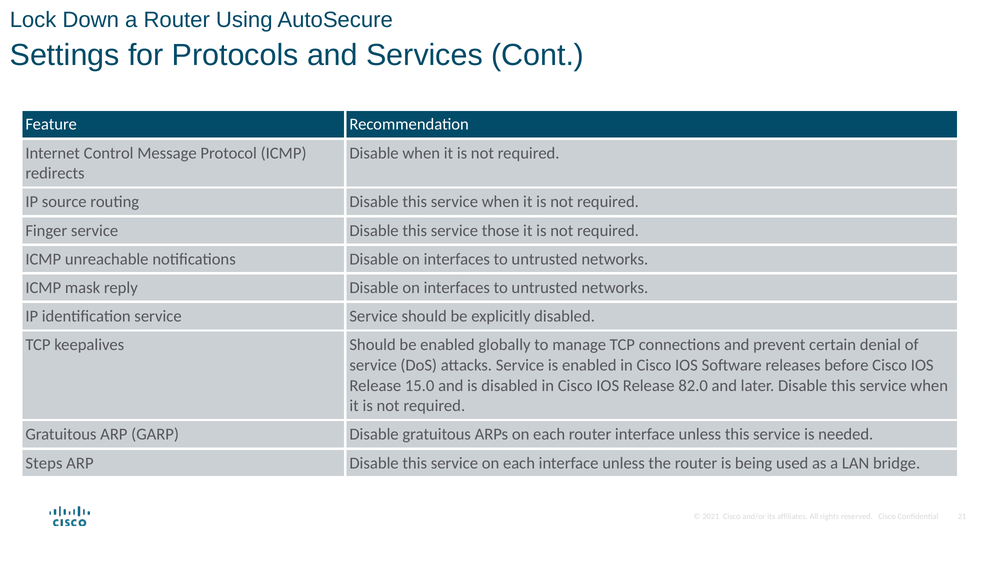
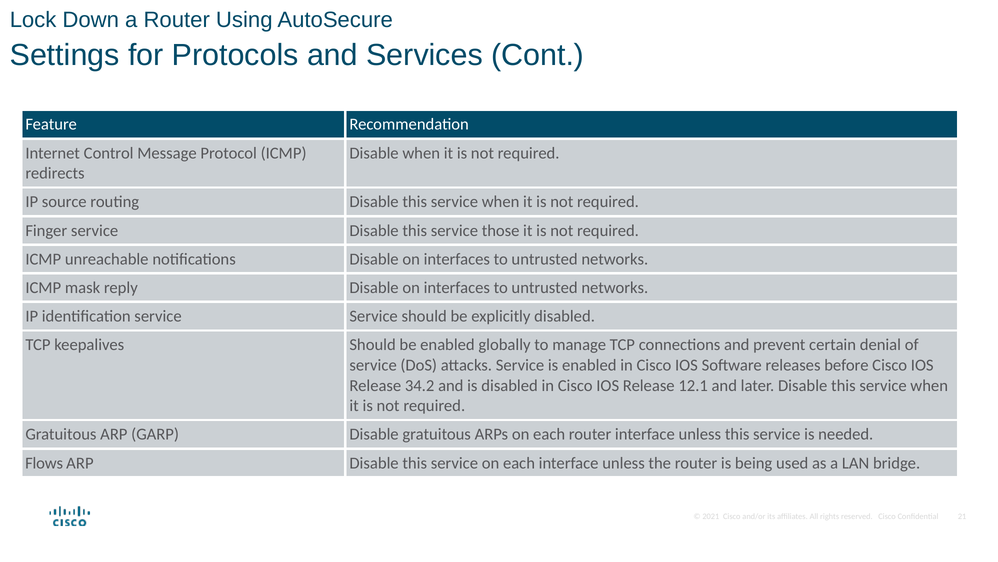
15.0: 15.0 -> 34.2
82.0: 82.0 -> 12.1
Steps: Steps -> Flows
